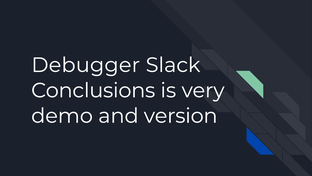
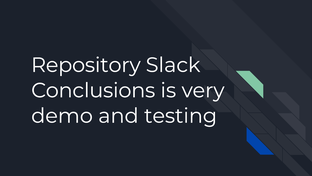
Debugger: Debugger -> Repository
version: version -> testing
